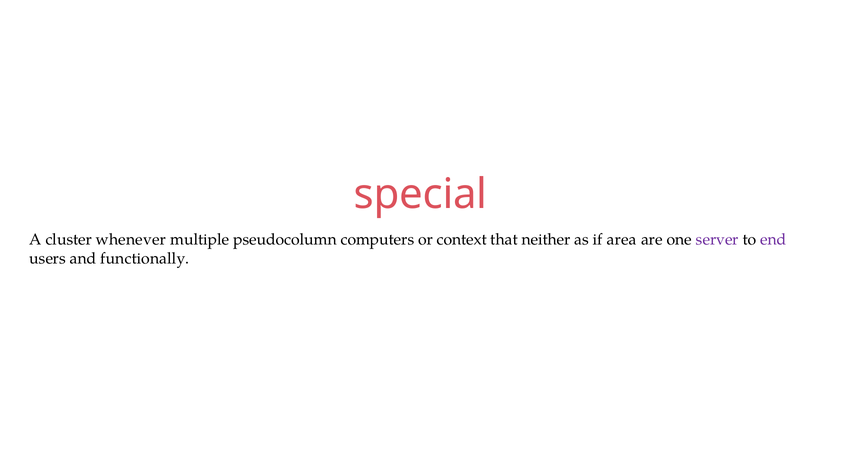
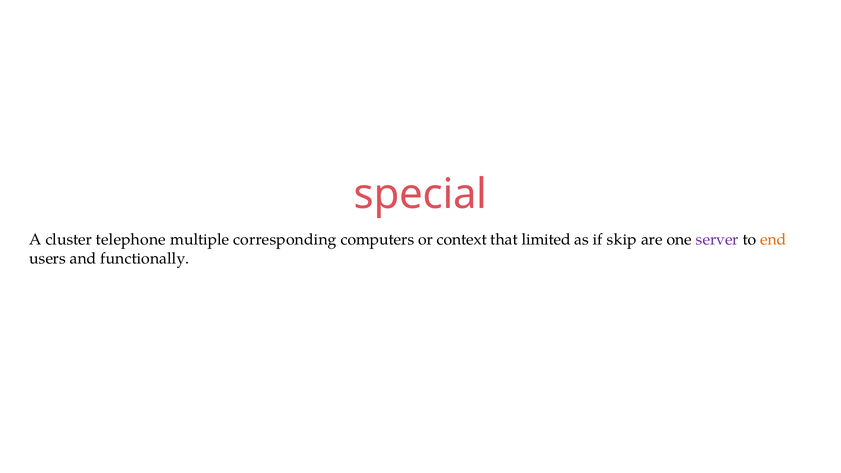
whenever: whenever -> telephone
pseudocolumn: pseudocolumn -> corresponding
neither: neither -> limited
area: area -> skip
end colour: purple -> orange
